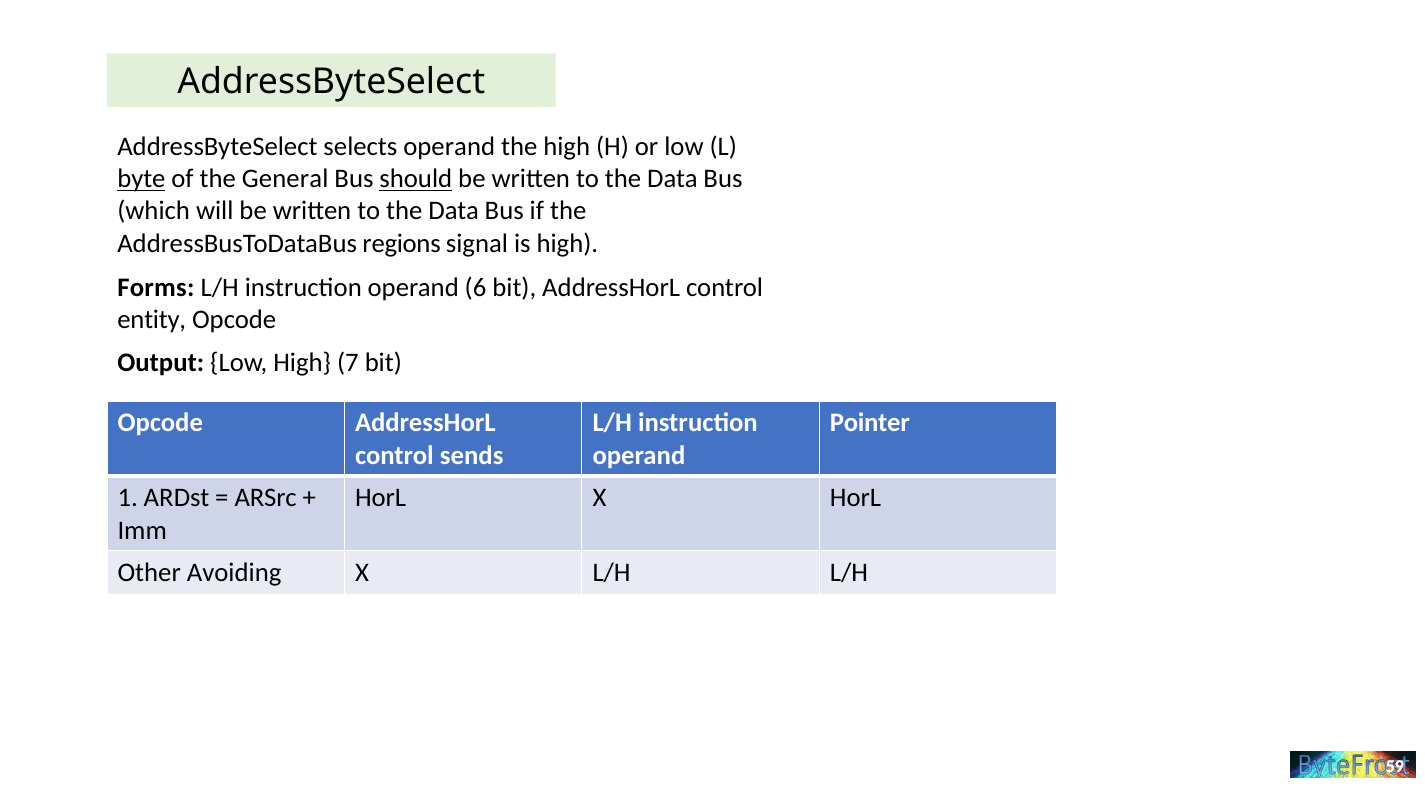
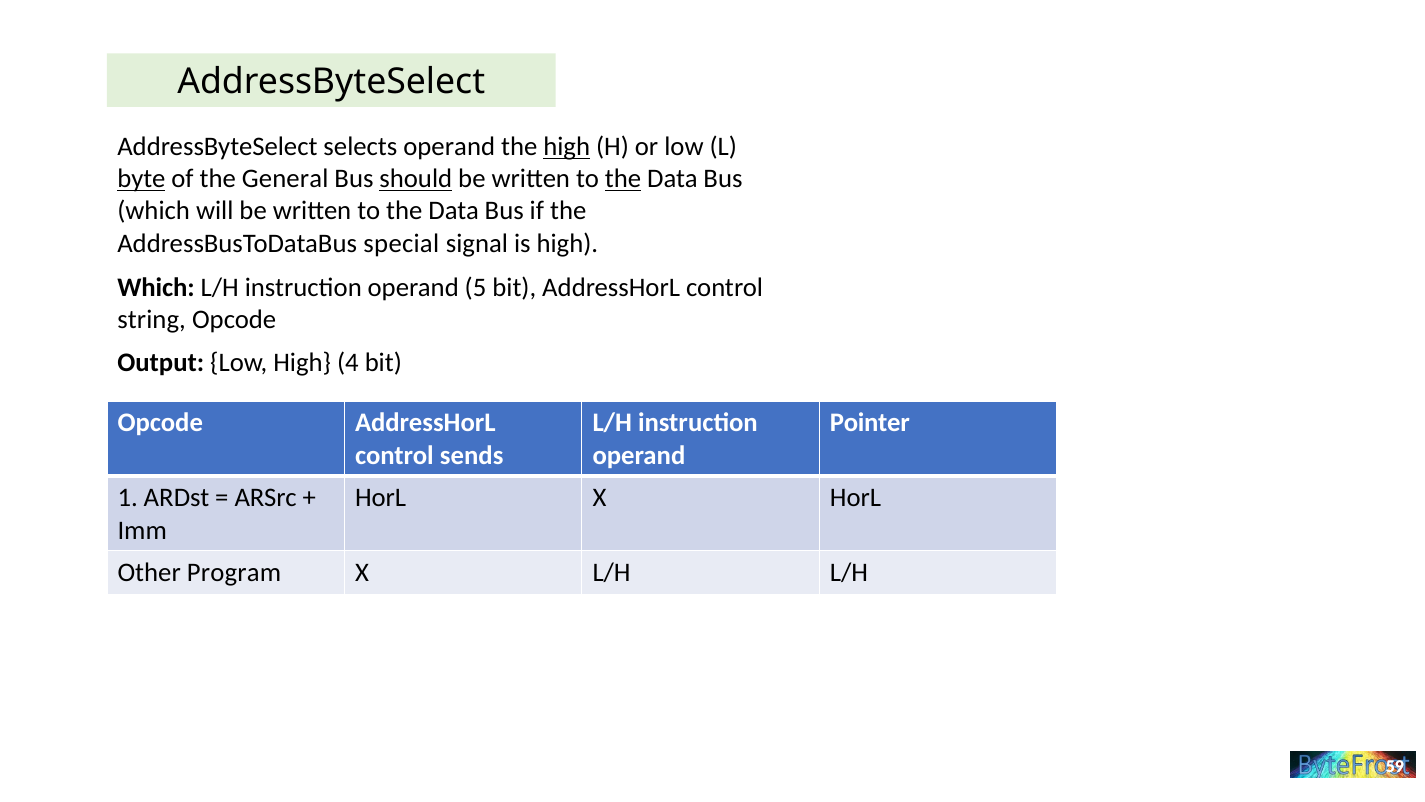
high at (567, 147) underline: none -> present
the at (623, 179) underline: none -> present
regions: regions -> special
Forms at (156, 287): Forms -> Which
6: 6 -> 5
entity: entity -> string
7: 7 -> 4
Avoiding: Avoiding -> Program
